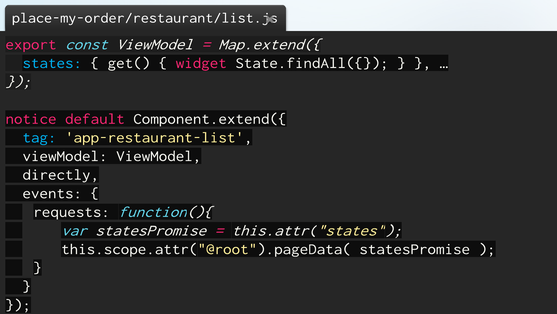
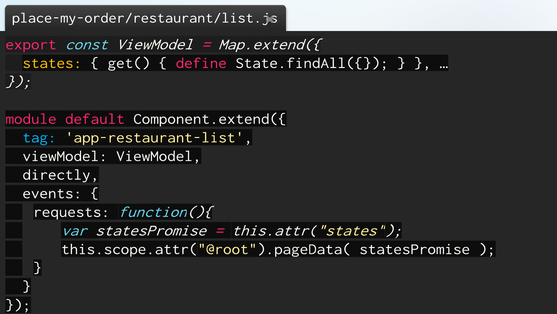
states colour: light blue -> yellow
widget: widget -> define
notice: notice -> module
